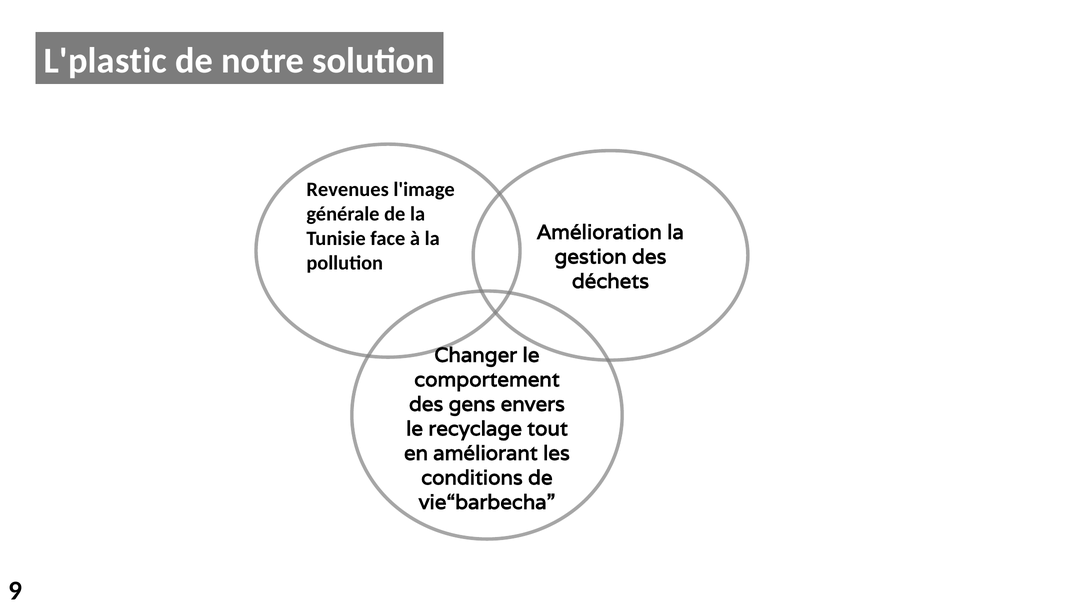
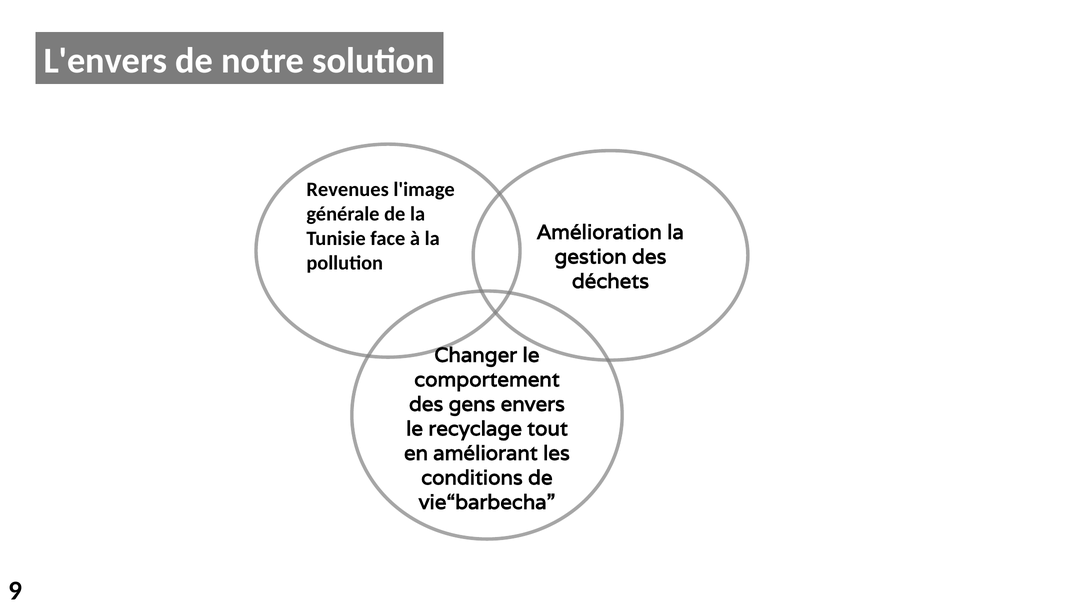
L'plastic: L'plastic -> L'envers
